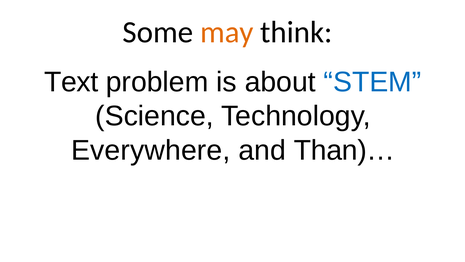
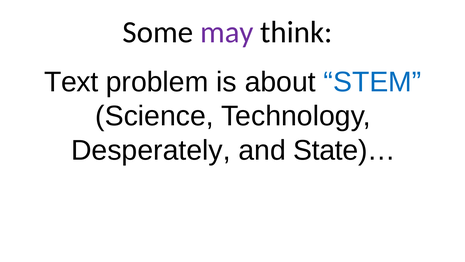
may colour: orange -> purple
Everywhere: Everywhere -> Desperately
Than)…: Than)… -> State)…
